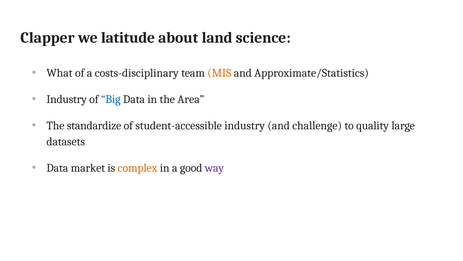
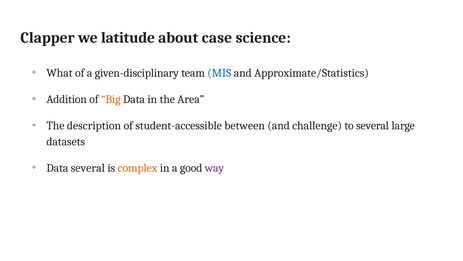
land: land -> case
costs-disciplinary: costs-disciplinary -> given-disciplinary
MIS colour: orange -> blue
Industry at (67, 99): Industry -> Addition
Big colour: blue -> orange
standardize: standardize -> description
student-accessible industry: industry -> between
to quality: quality -> several
Data market: market -> several
